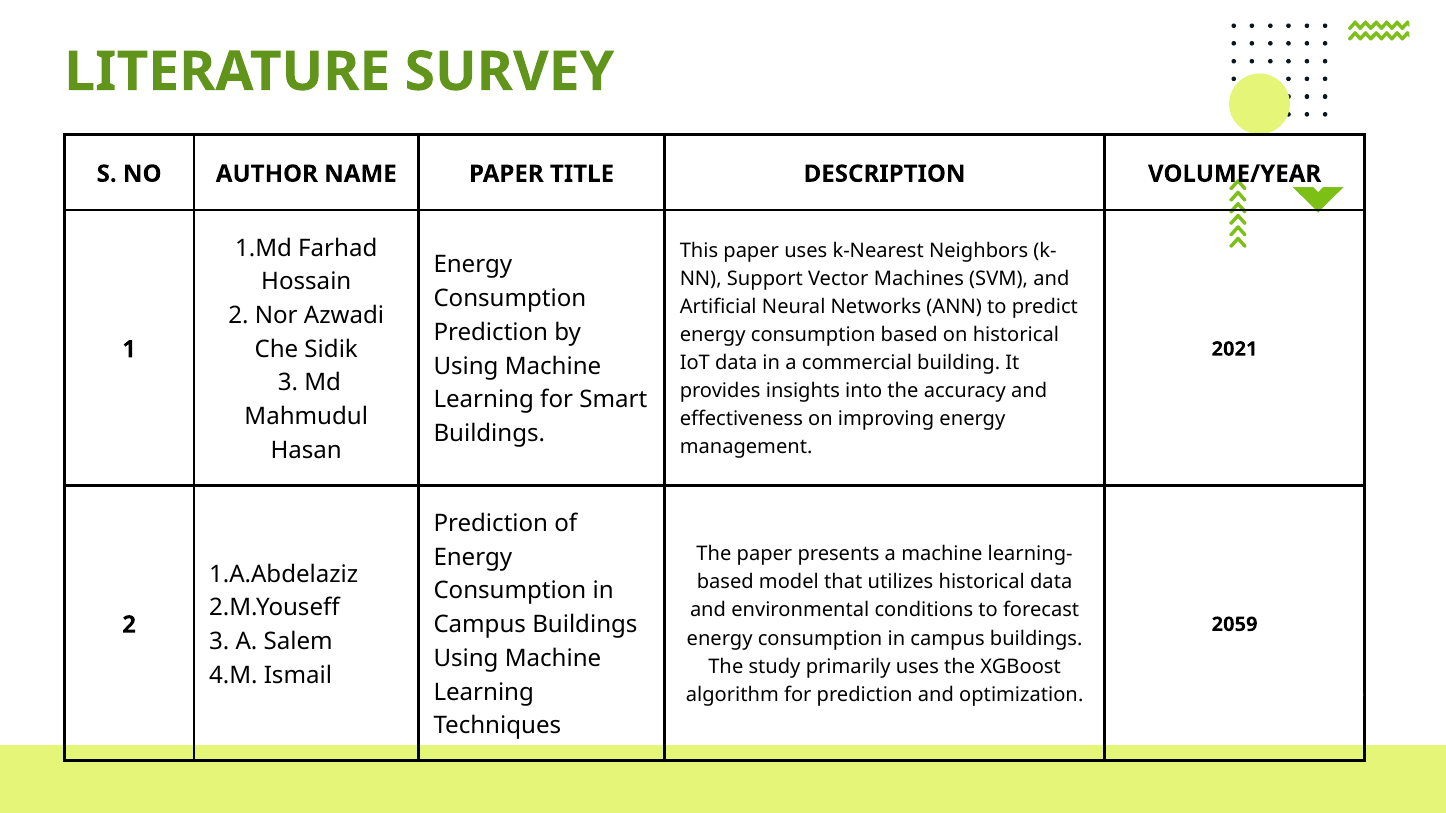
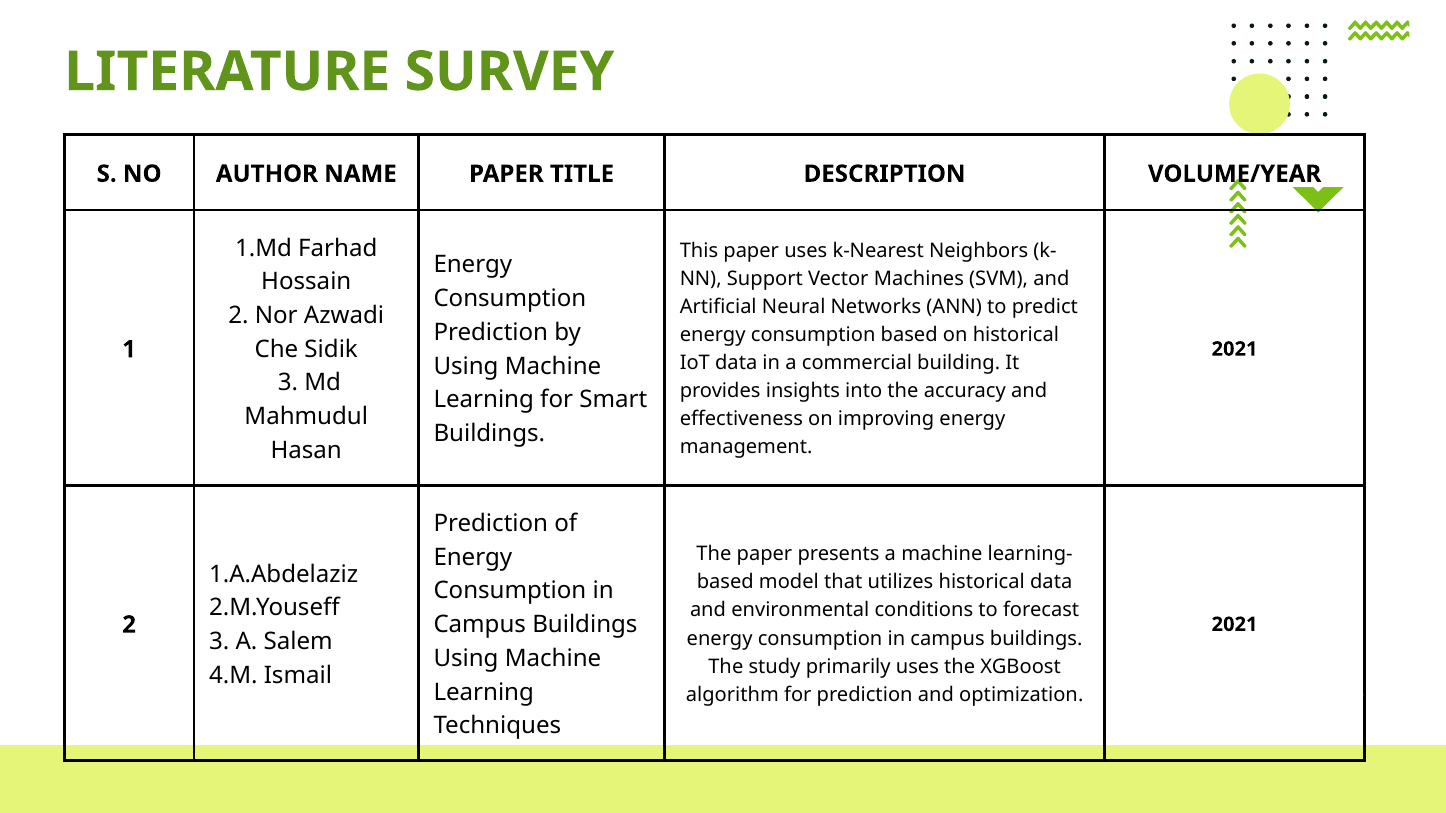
2059 at (1235, 625): 2059 -> 2021
